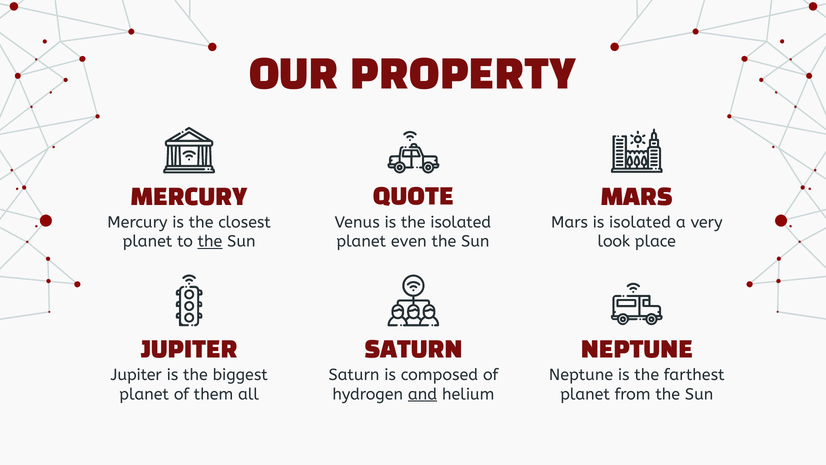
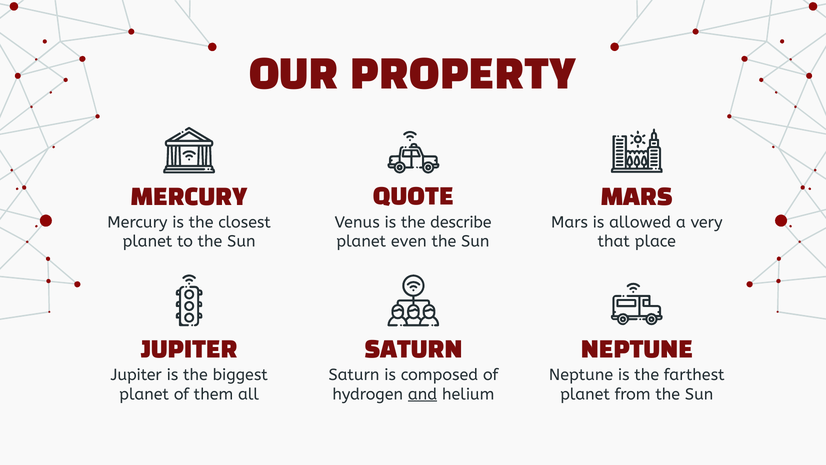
the isolated: isolated -> describe
is isolated: isolated -> allowed
the at (210, 241) underline: present -> none
look: look -> that
